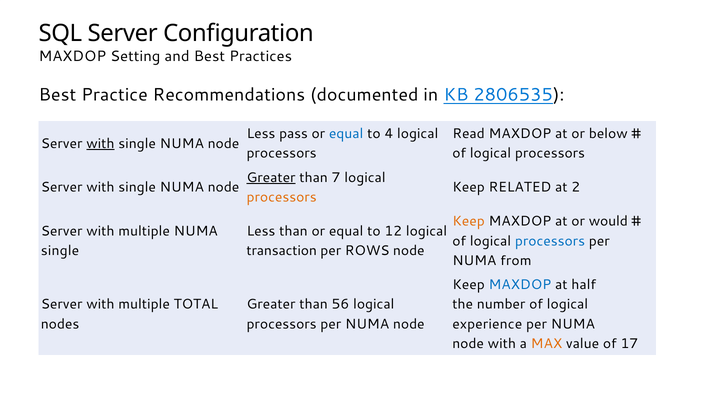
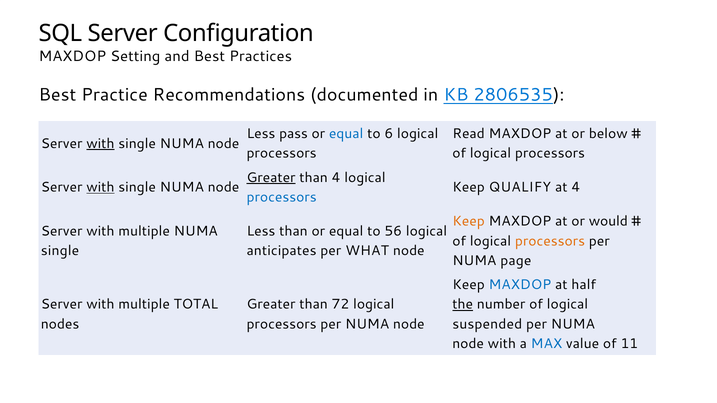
4: 4 -> 6
than 7: 7 -> 4
with at (100, 187) underline: none -> present
RELATED: RELATED -> QUALIFY
at 2: 2 -> 4
processors at (282, 197) colour: orange -> blue
12: 12 -> 56
processors at (550, 241) colour: blue -> orange
transaction: transaction -> anticipates
ROWS: ROWS -> WHAT
from: from -> page
56: 56 -> 72
the underline: none -> present
experience: experience -> suspended
MAX colour: orange -> blue
17: 17 -> 11
